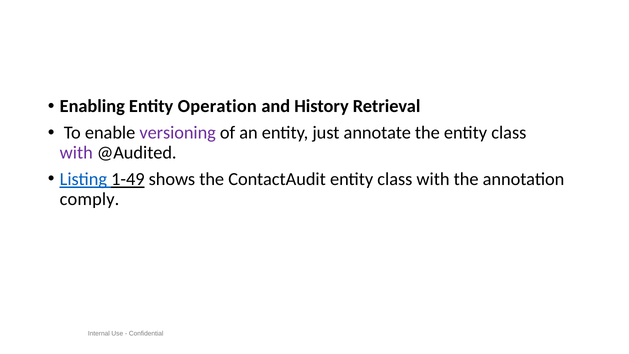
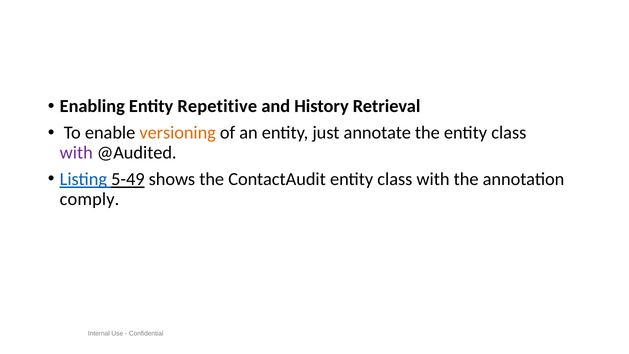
Operation: Operation -> Repetitive
versioning colour: purple -> orange
1-49: 1-49 -> 5-49
